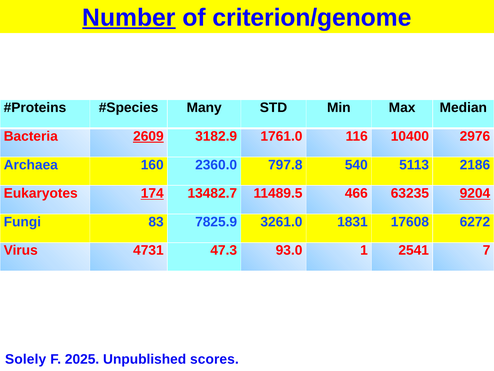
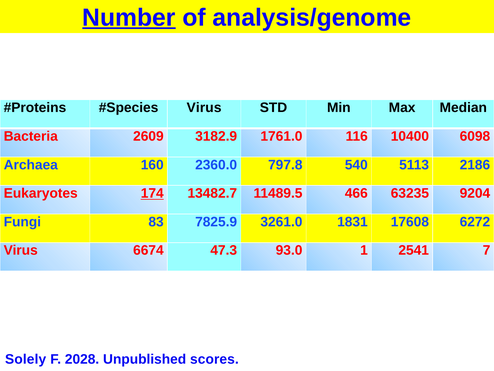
criterion/genome: criterion/genome -> analysis/genome
Many at (204, 108): Many -> Virus
2609 underline: present -> none
2976: 2976 -> 6098
9204 underline: present -> none
4731: 4731 -> 6674
2025: 2025 -> 2028
